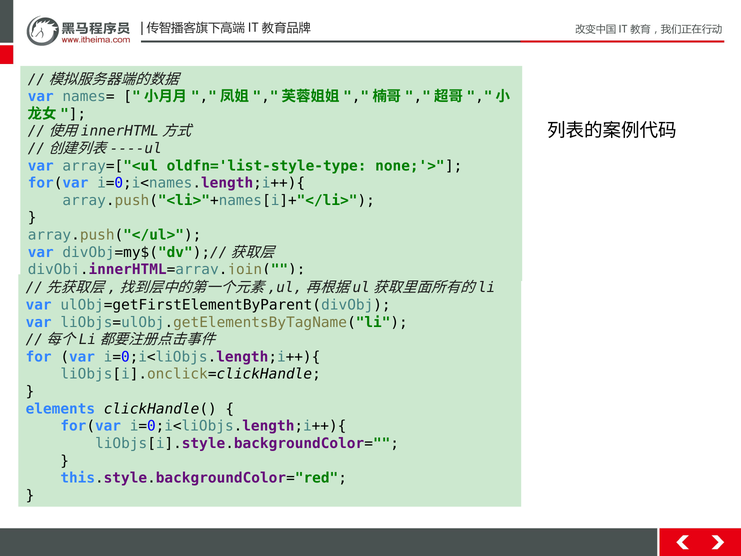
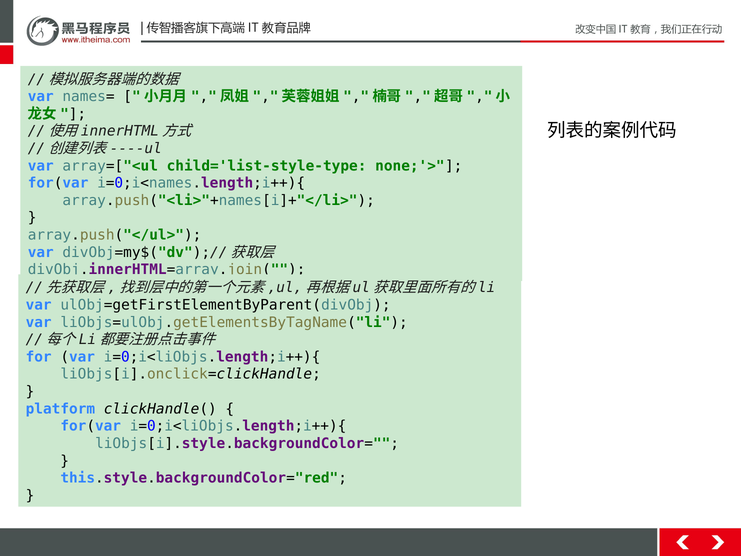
oldfn='list-style-type: oldfn='list-style-type -> child='list-style-type
elements: elements -> platform
